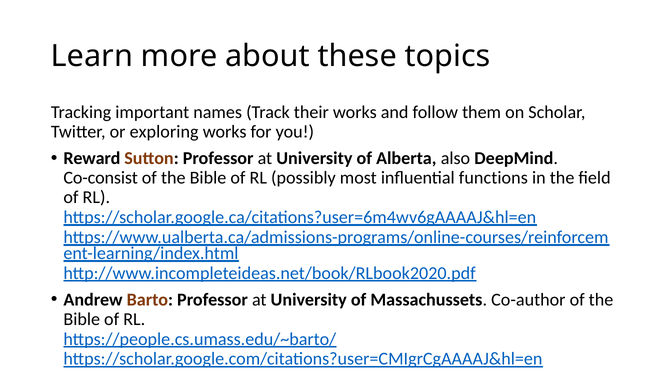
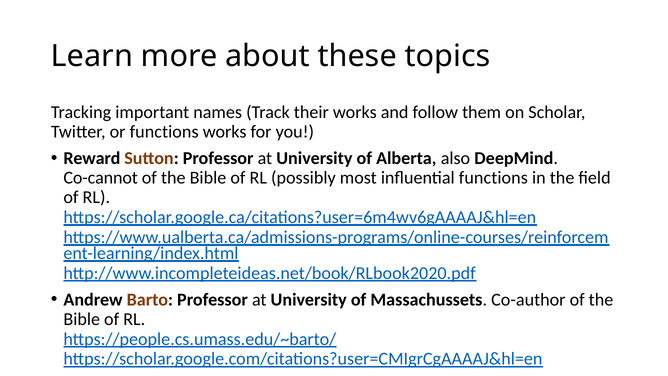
or exploring: exploring -> functions
Co-consist: Co-consist -> Co-cannot
